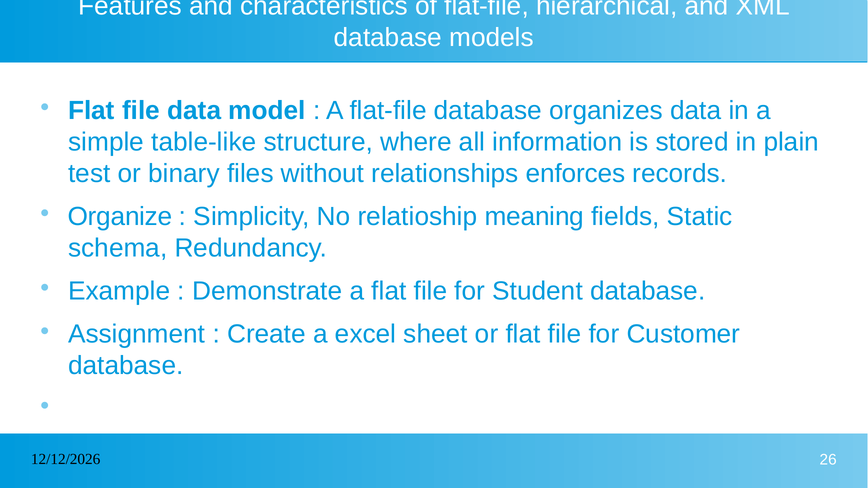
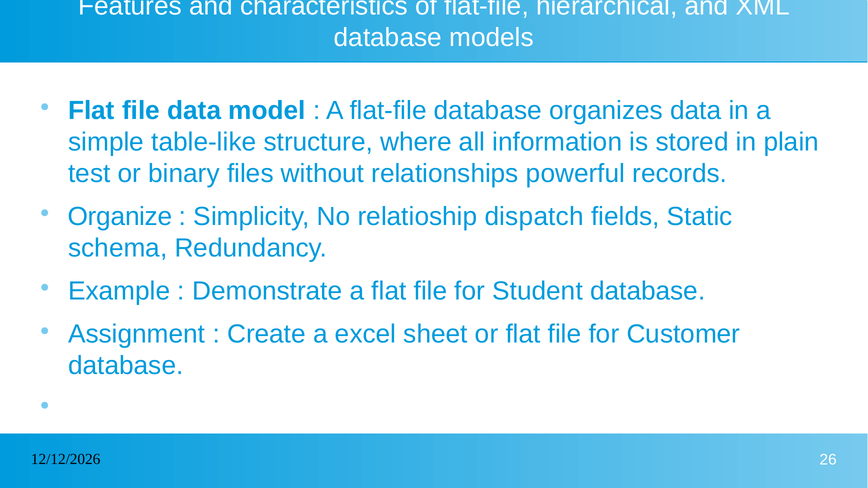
enforces: enforces -> powerful
meaning: meaning -> dispatch
